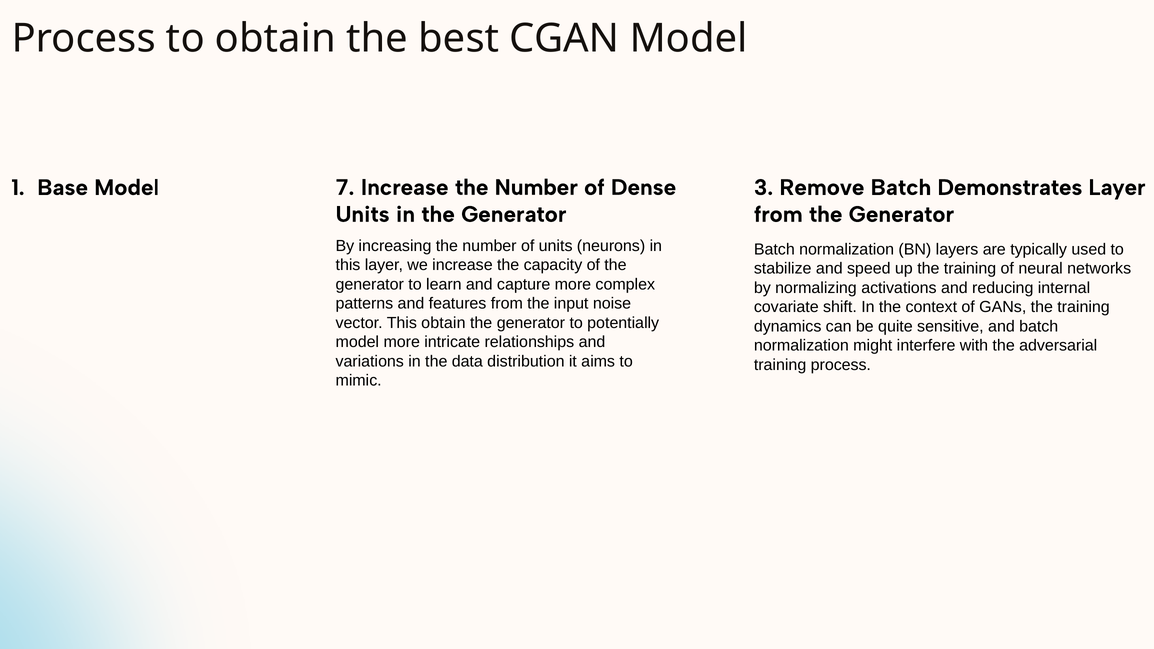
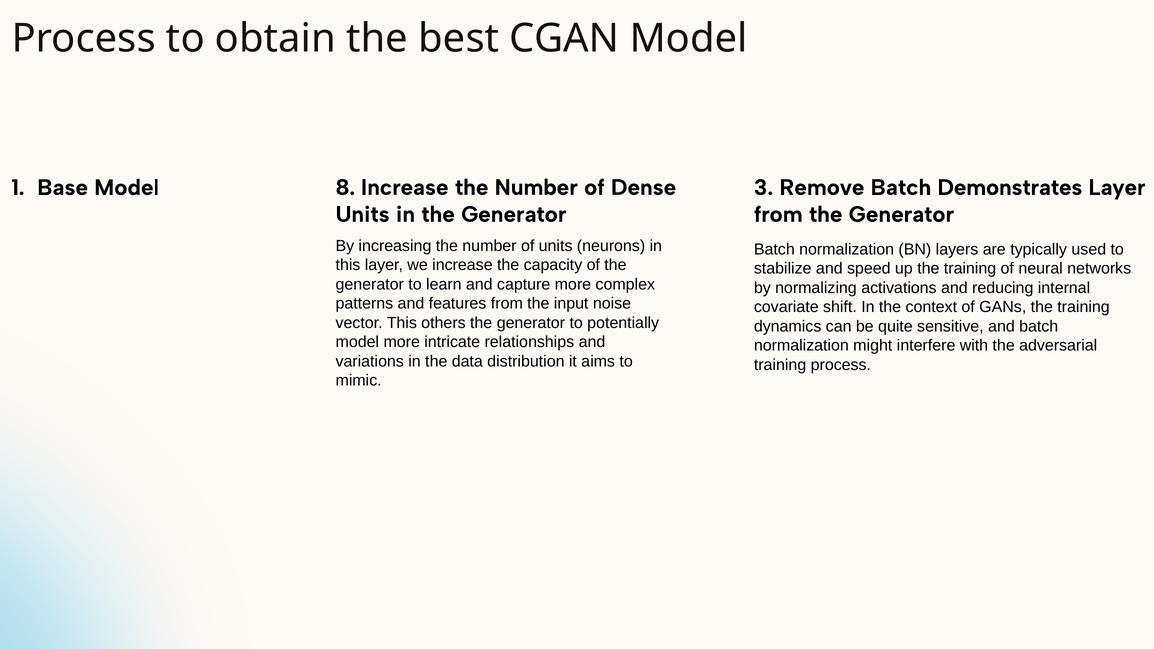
7: 7 -> 8
This obtain: obtain -> others
